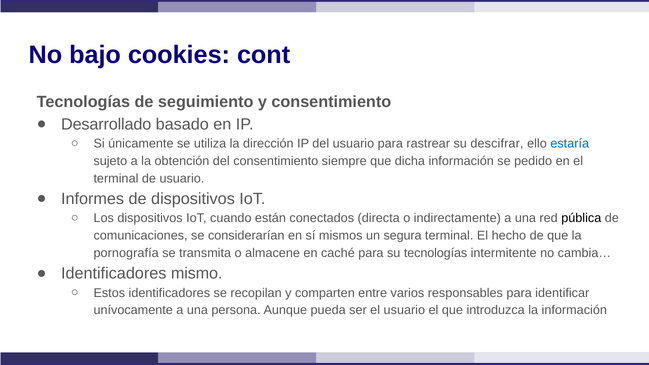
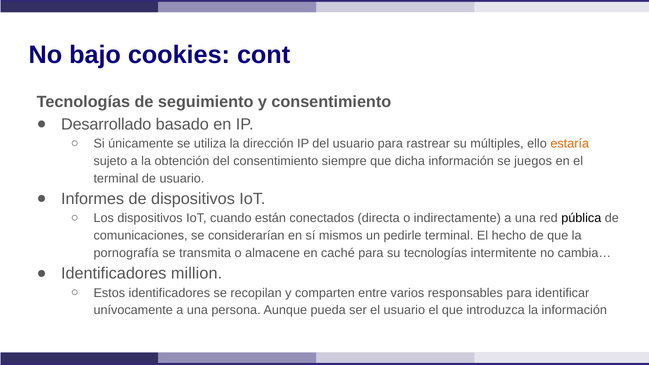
descifrar: descifrar -> múltiples
estaría colour: blue -> orange
pedido: pedido -> juegos
segura: segura -> pedirle
mismo: mismo -> million
